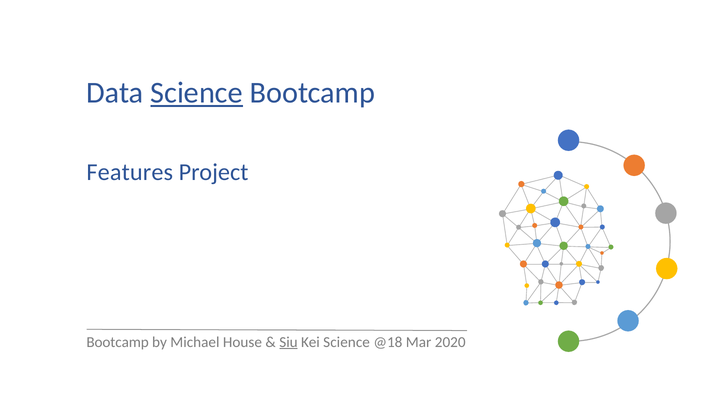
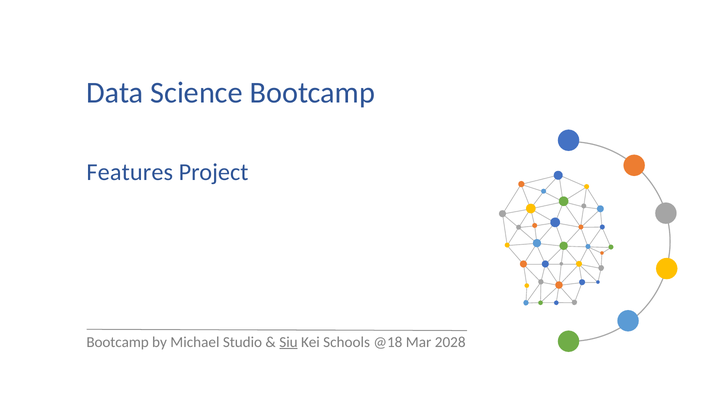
Science at (197, 93) underline: present -> none
House: House -> Studio
Kei Science: Science -> Schools
2020: 2020 -> 2028
